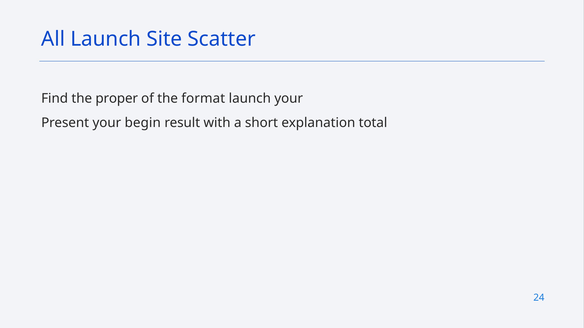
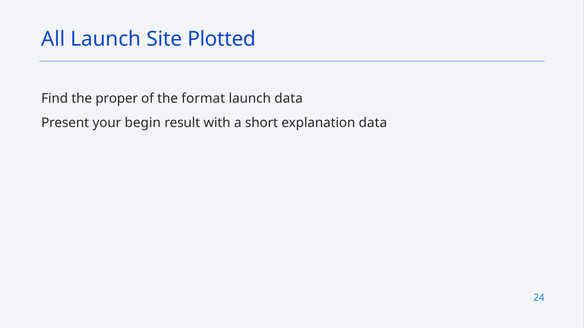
Scatter: Scatter -> Plotted
launch your: your -> data
explanation total: total -> data
